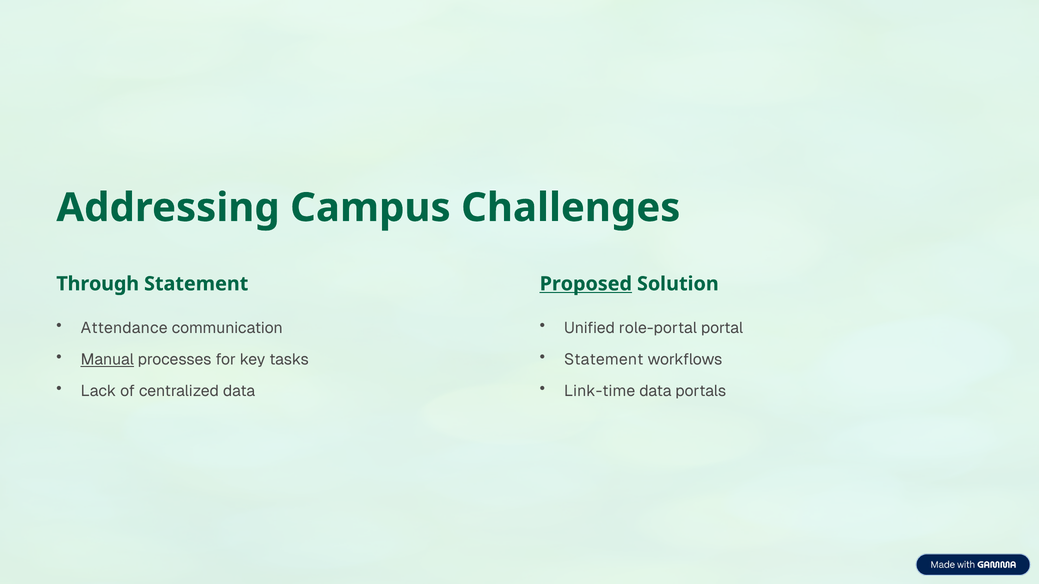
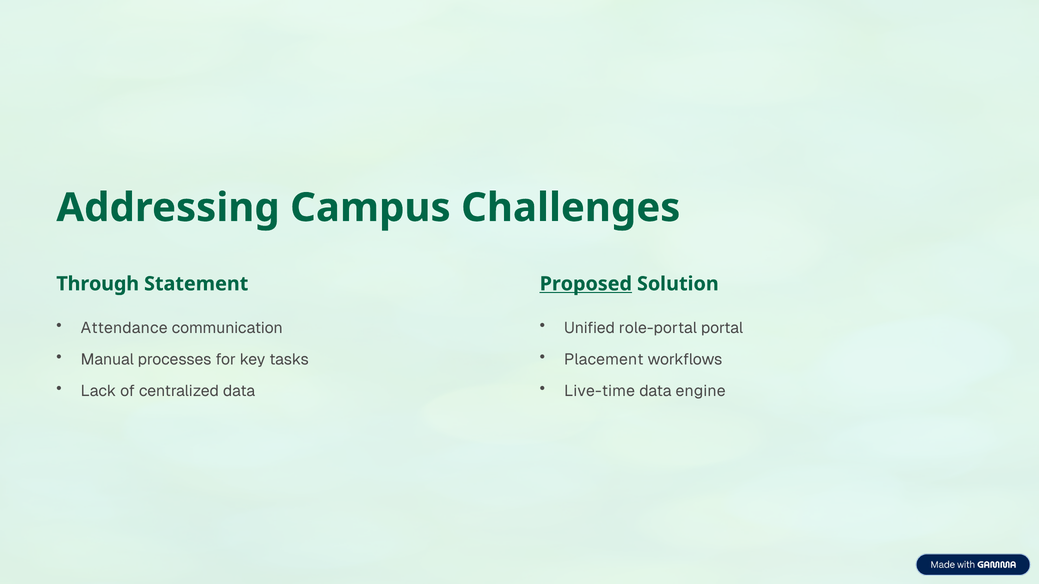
Manual underline: present -> none
Statement at (604, 360): Statement -> Placement
Link-time: Link-time -> Live-time
portals: portals -> engine
